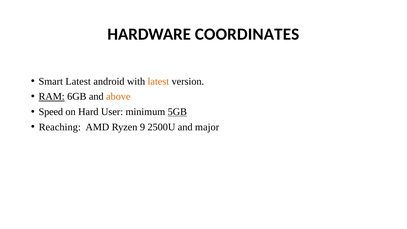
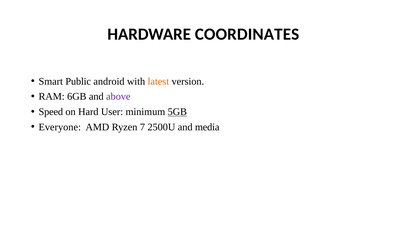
Smart Latest: Latest -> Public
RAM underline: present -> none
above colour: orange -> purple
Reaching: Reaching -> Everyone
9: 9 -> 7
major: major -> media
